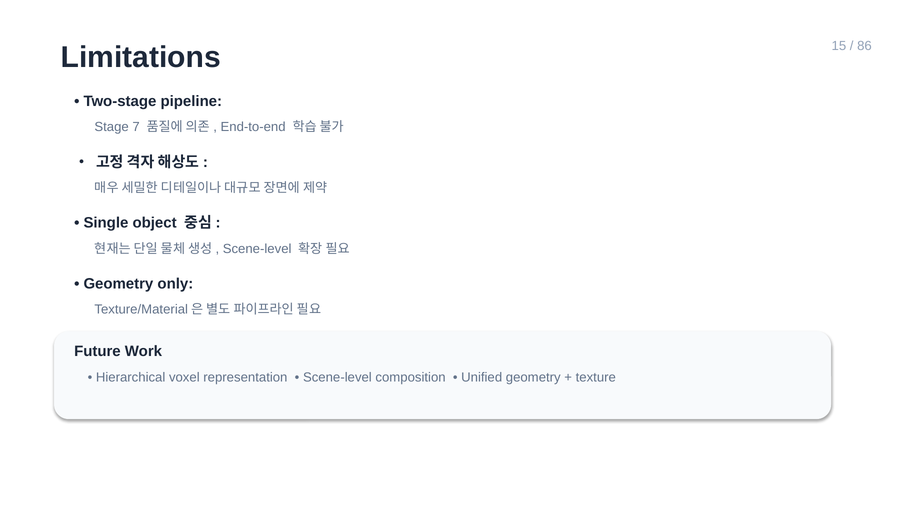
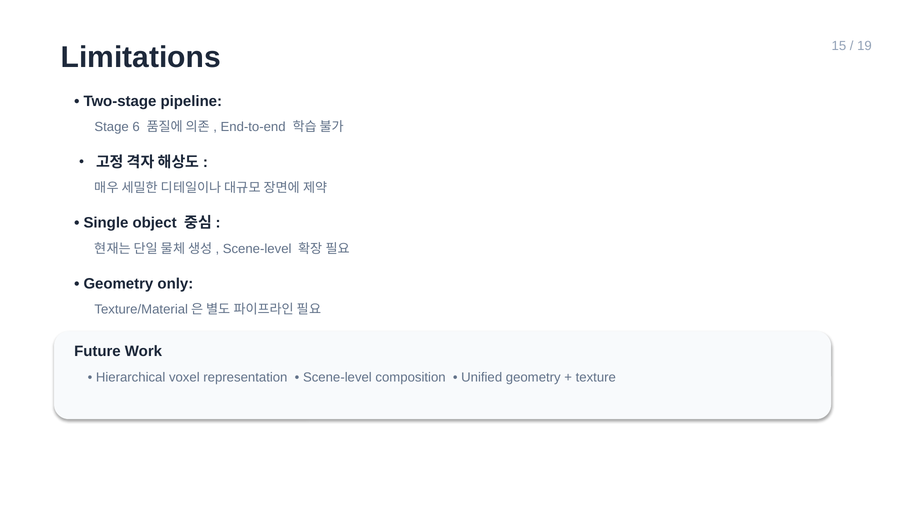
86: 86 -> 19
7: 7 -> 6
